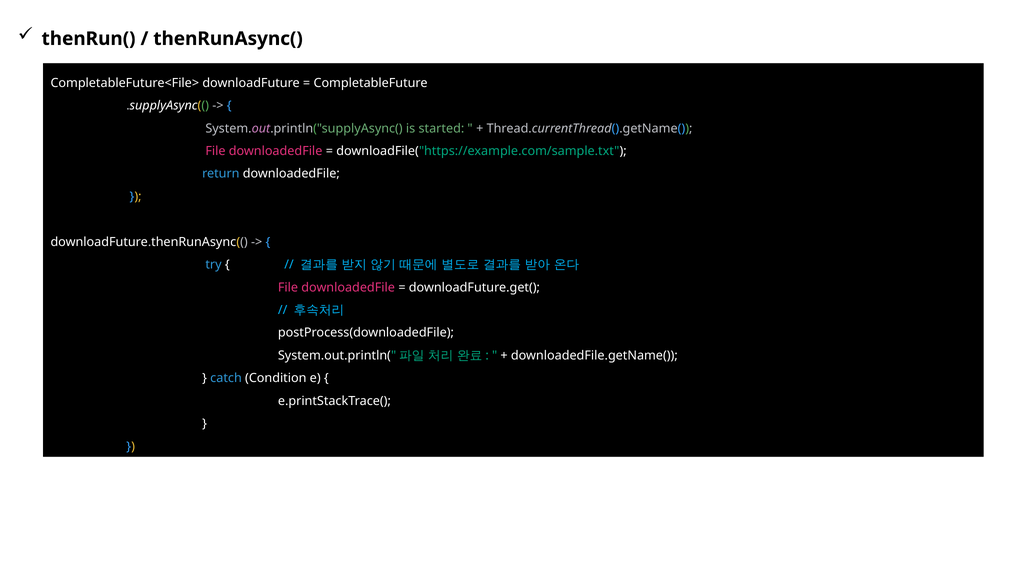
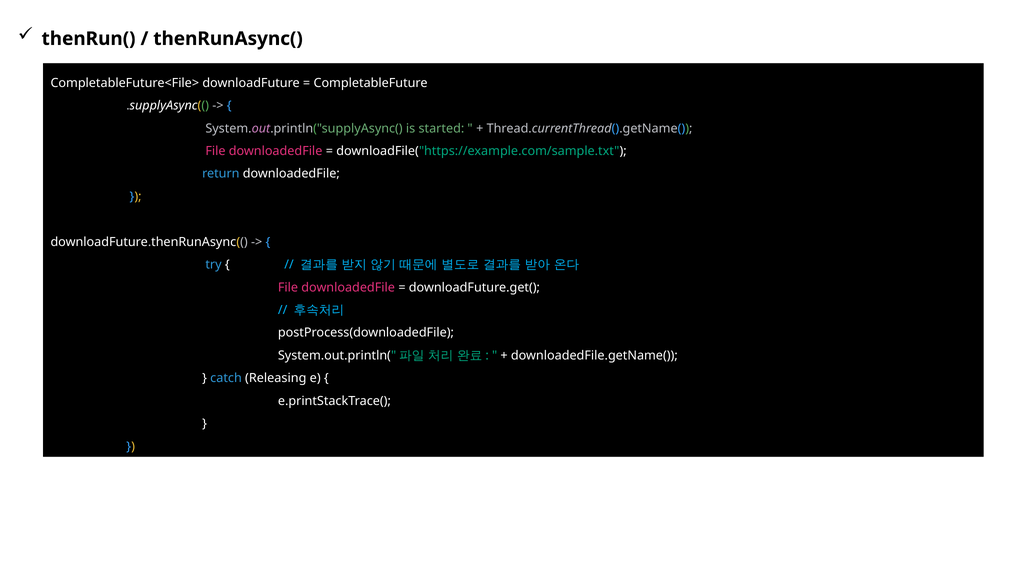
Condition: Condition -> Releasing
